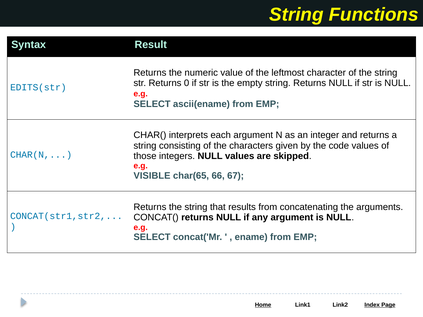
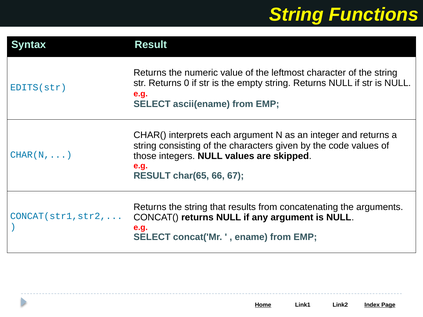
VISIBLE at (152, 176): VISIBLE -> RESULT
